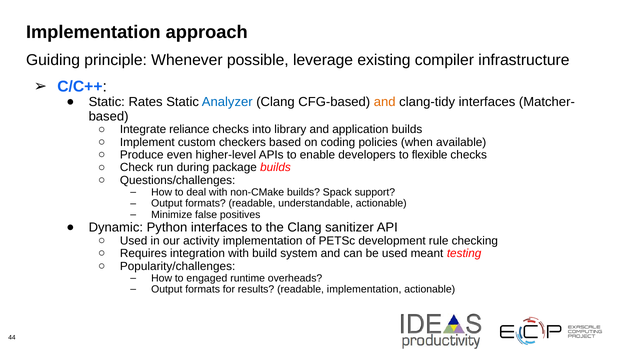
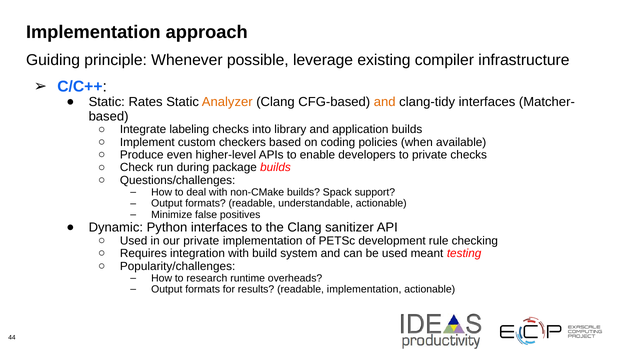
Analyzer colour: blue -> orange
reliance: reliance -> labeling
to flexible: flexible -> private
our activity: activity -> private
engaged: engaged -> research
